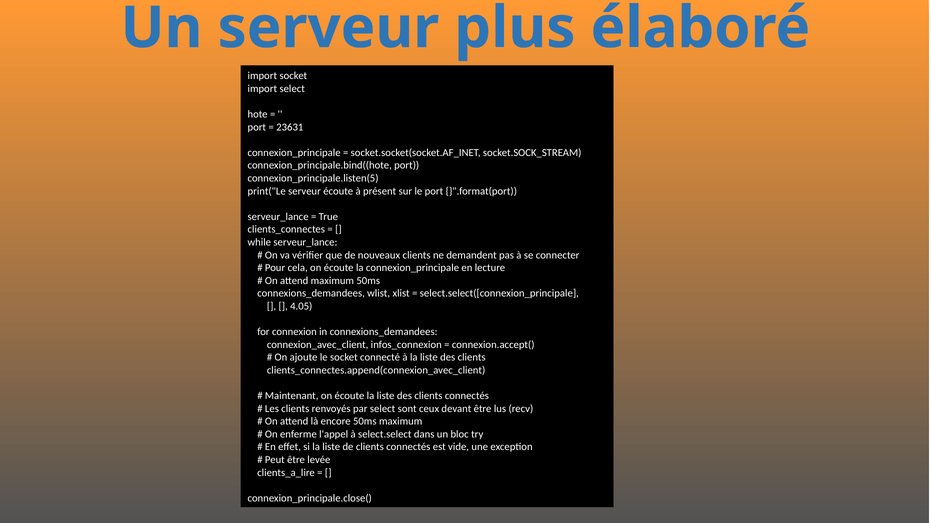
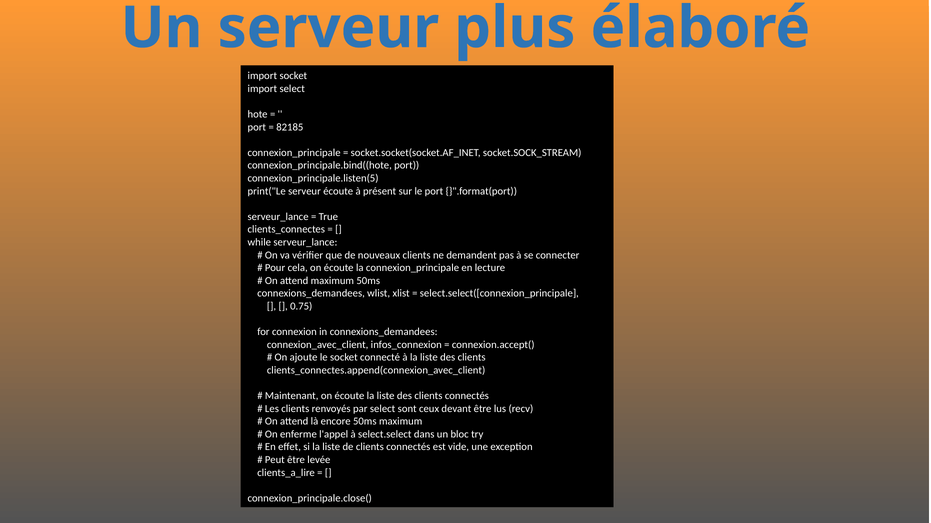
23631: 23631 -> 82185
4.05: 4.05 -> 0.75
